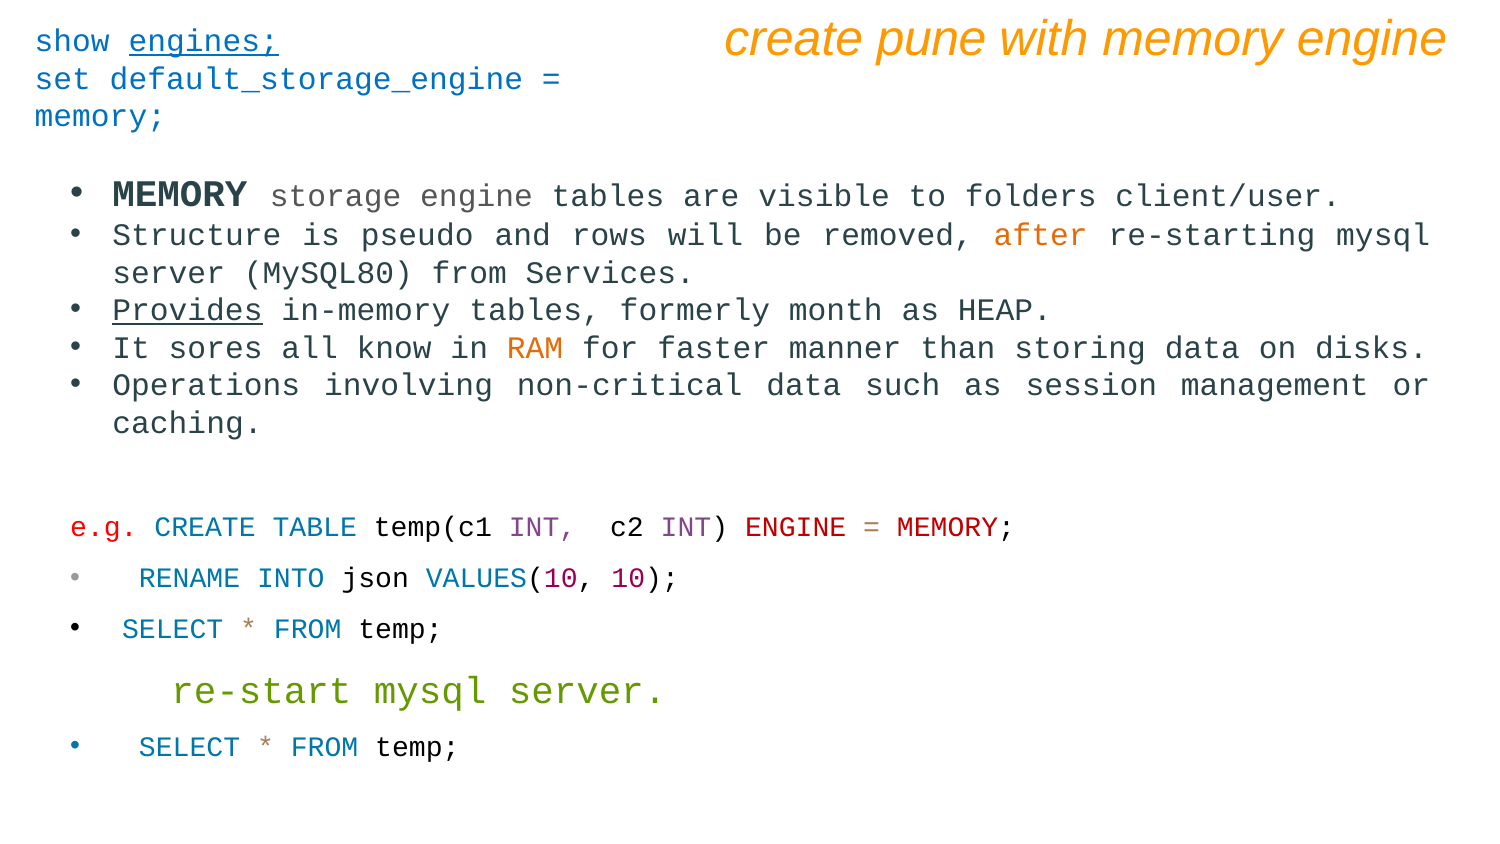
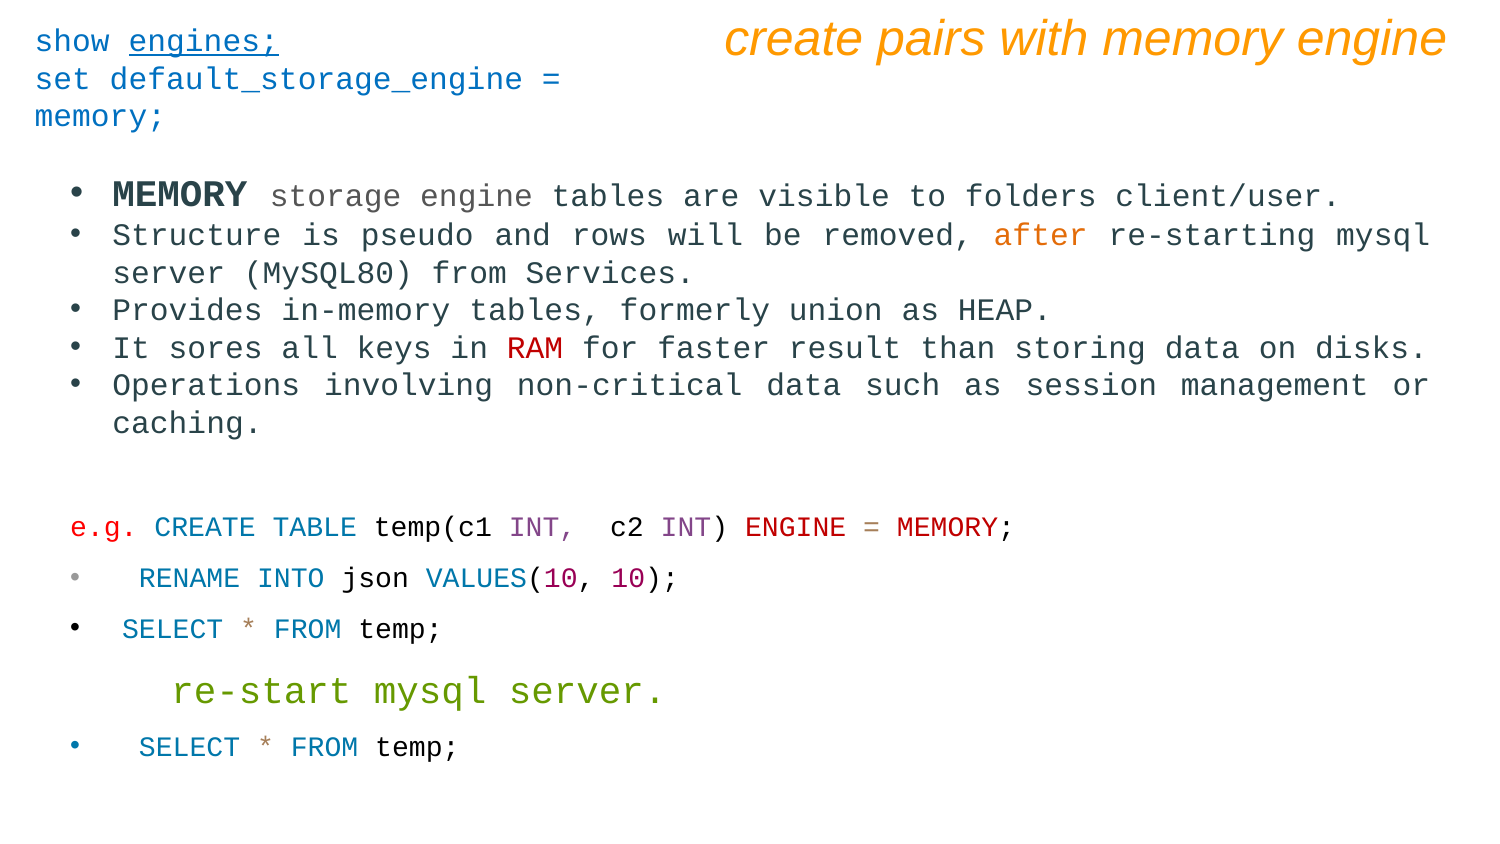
pune: pune -> pairs
Provides underline: present -> none
month: month -> union
know: know -> keys
RAM colour: orange -> red
manner: manner -> result
